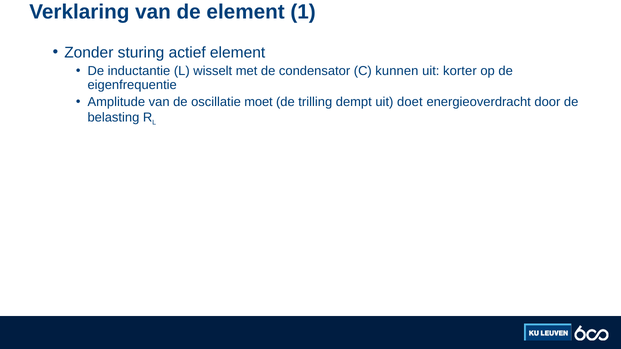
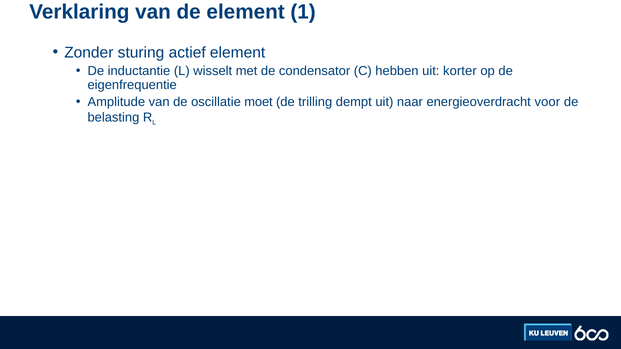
kunnen: kunnen -> hebben
doet: doet -> naar
door: door -> voor
